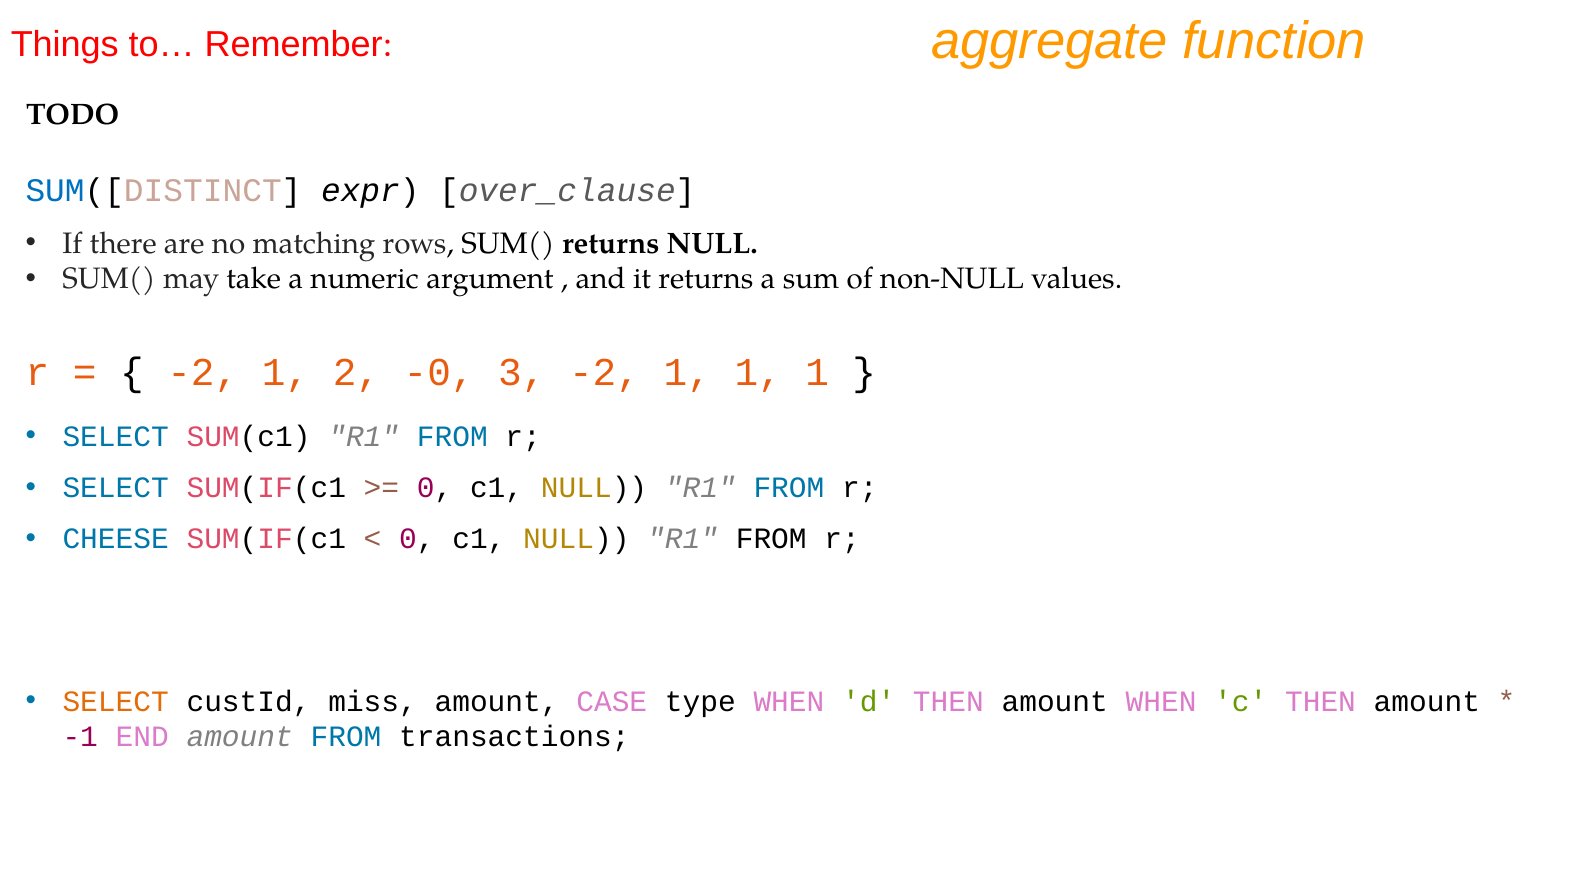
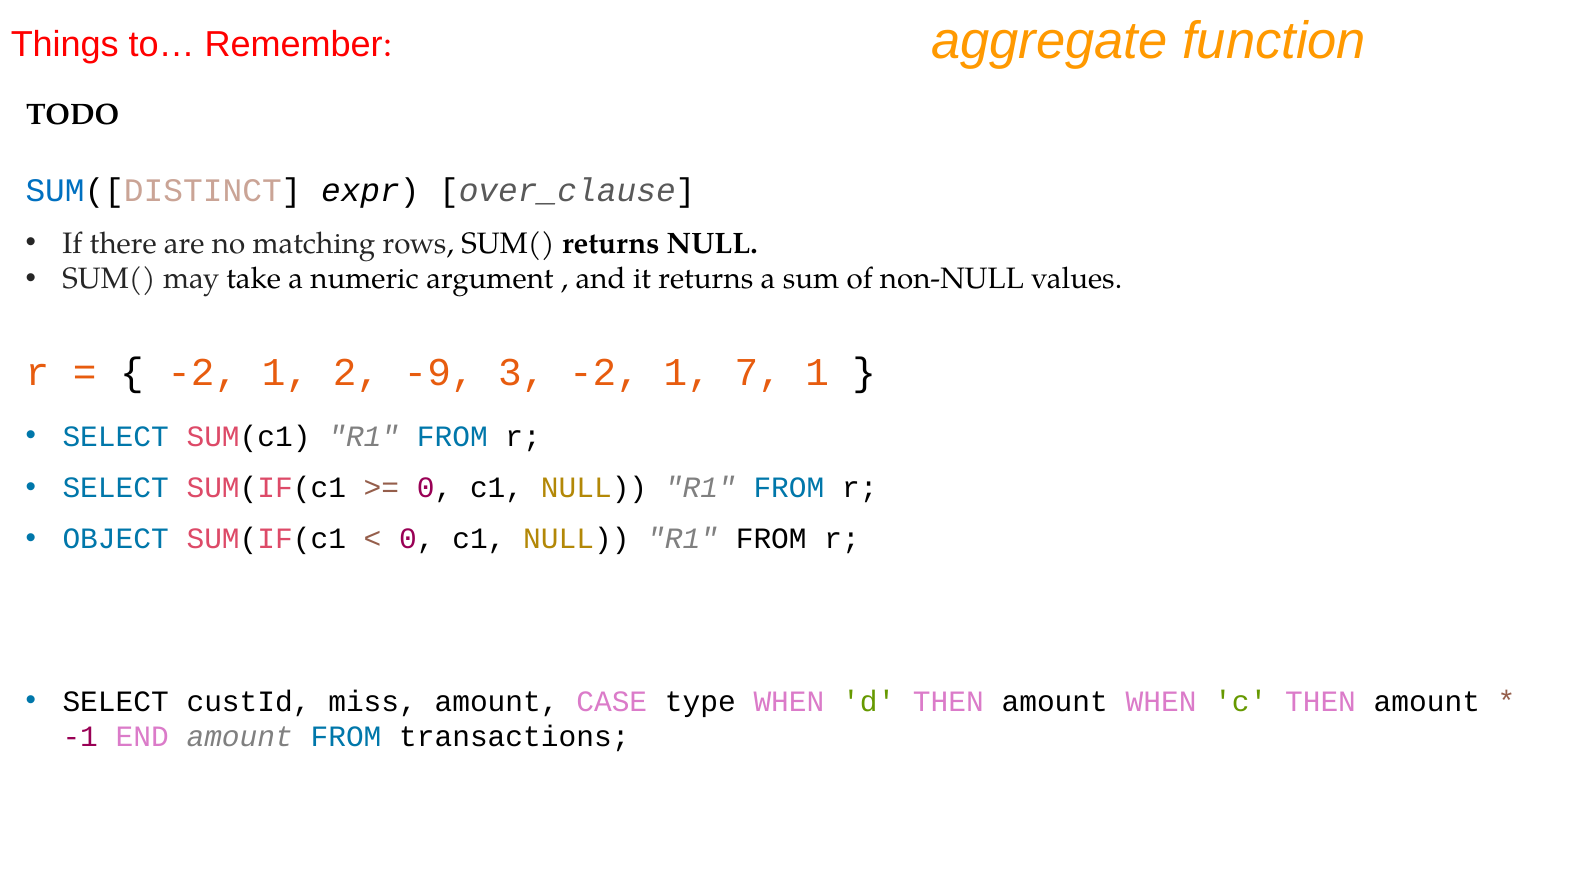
-0: -0 -> -9
-2 1 1: 1 -> 7
CHEESE: CHEESE -> OBJECT
SELECT at (116, 701) colour: orange -> black
